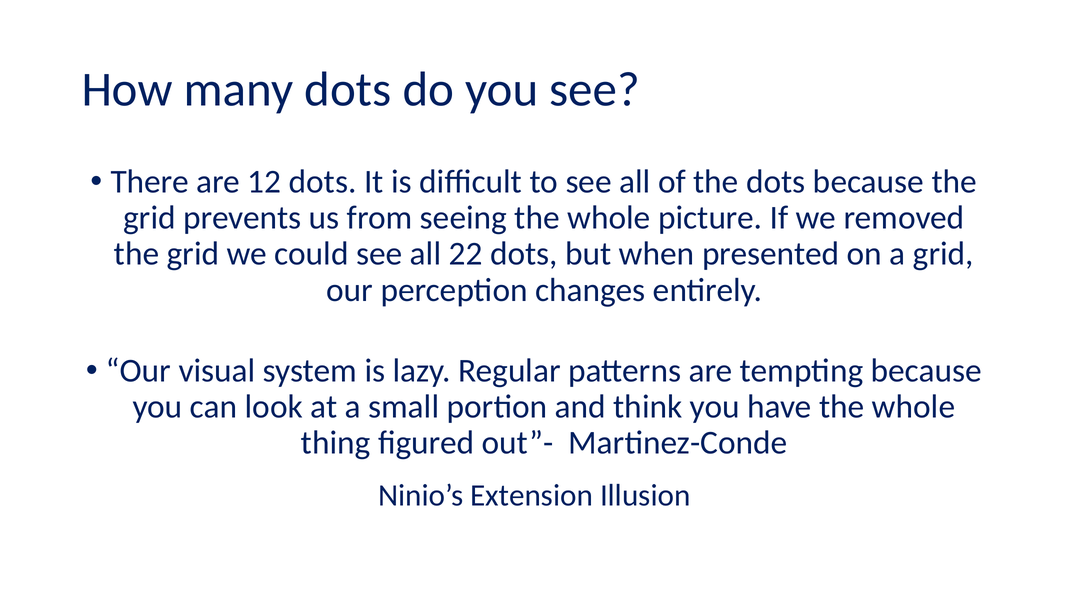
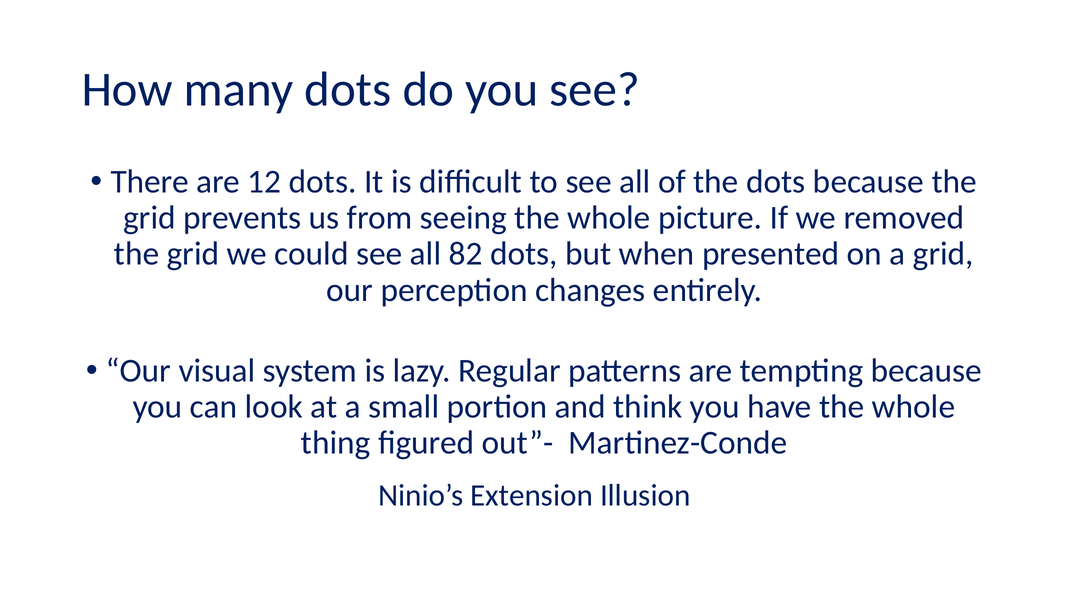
22: 22 -> 82
